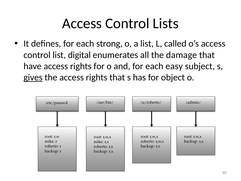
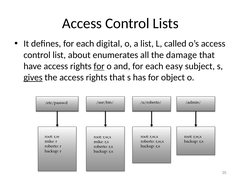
strong: strong -> digital
digital: digital -> about
for at (99, 66) underline: none -> present
